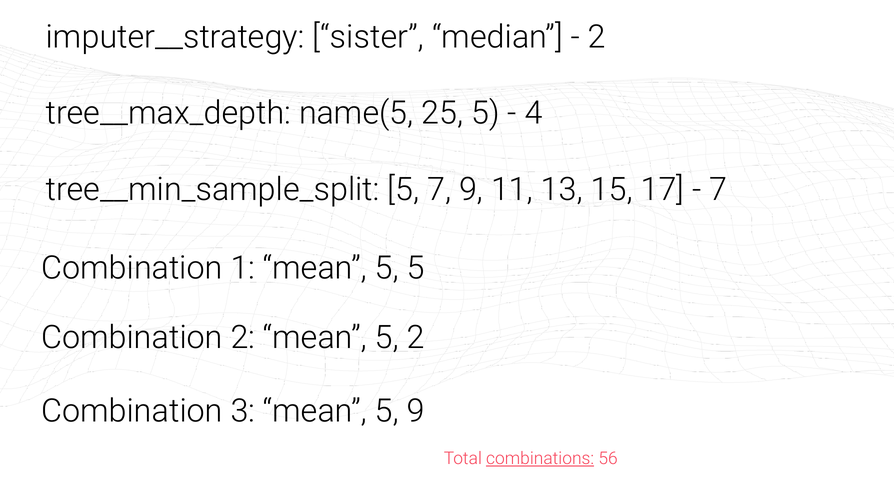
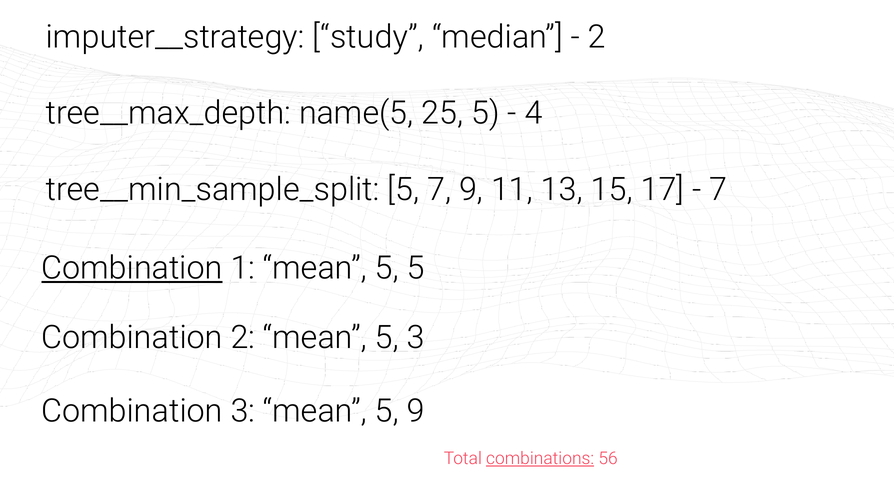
sister: sister -> study
Combination at (132, 268) underline: none -> present
5 2: 2 -> 3
